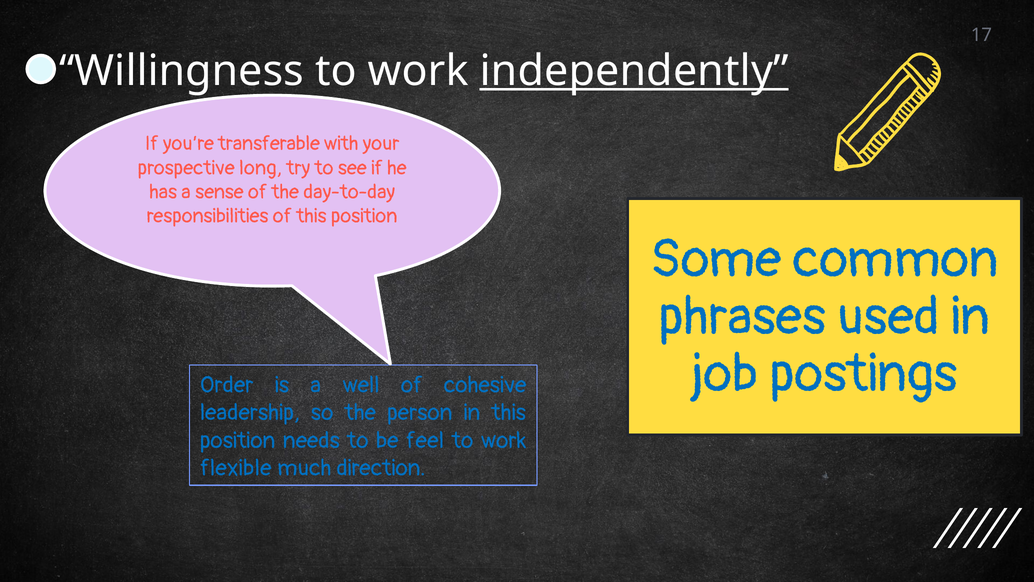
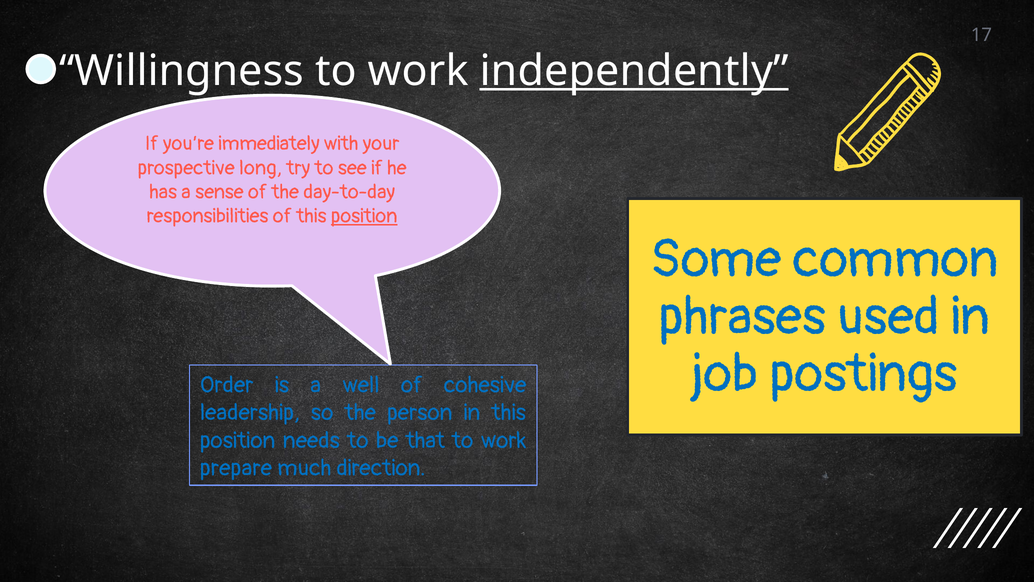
transferable: transferable -> immediately
position at (364, 216) underline: none -> present
feel: feel -> that
flexible: flexible -> prepare
